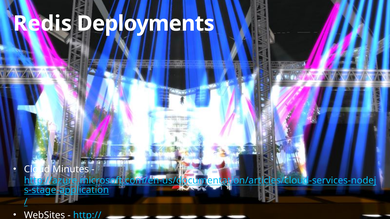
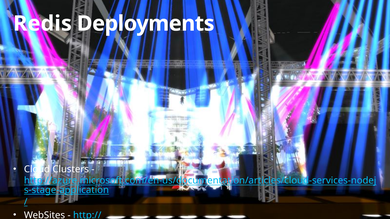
Minutes: Minutes -> Clusters
